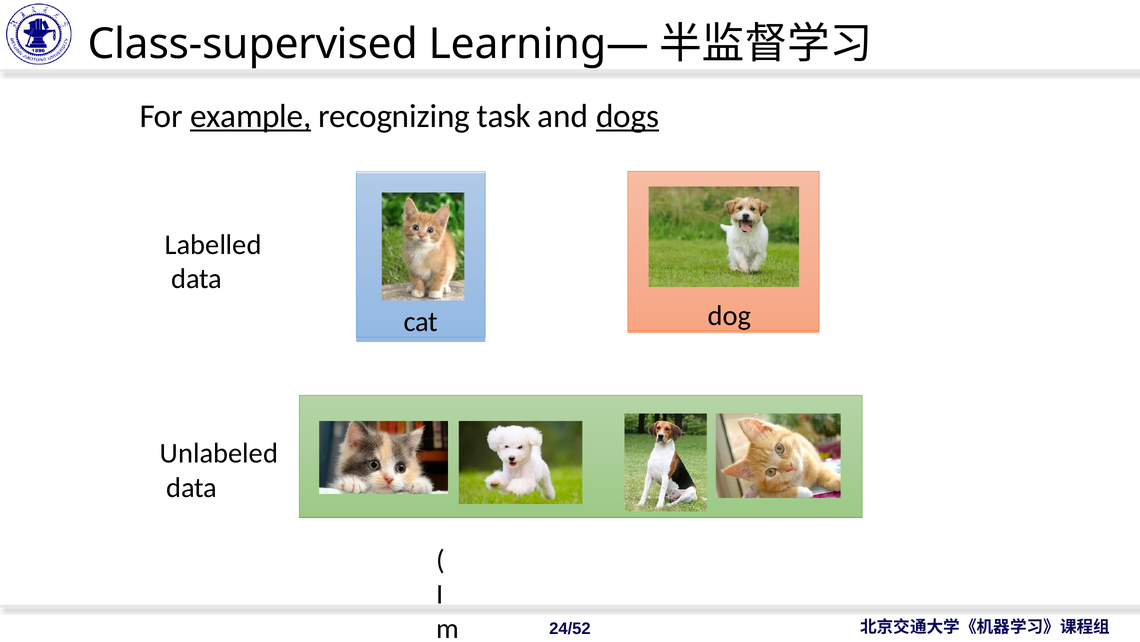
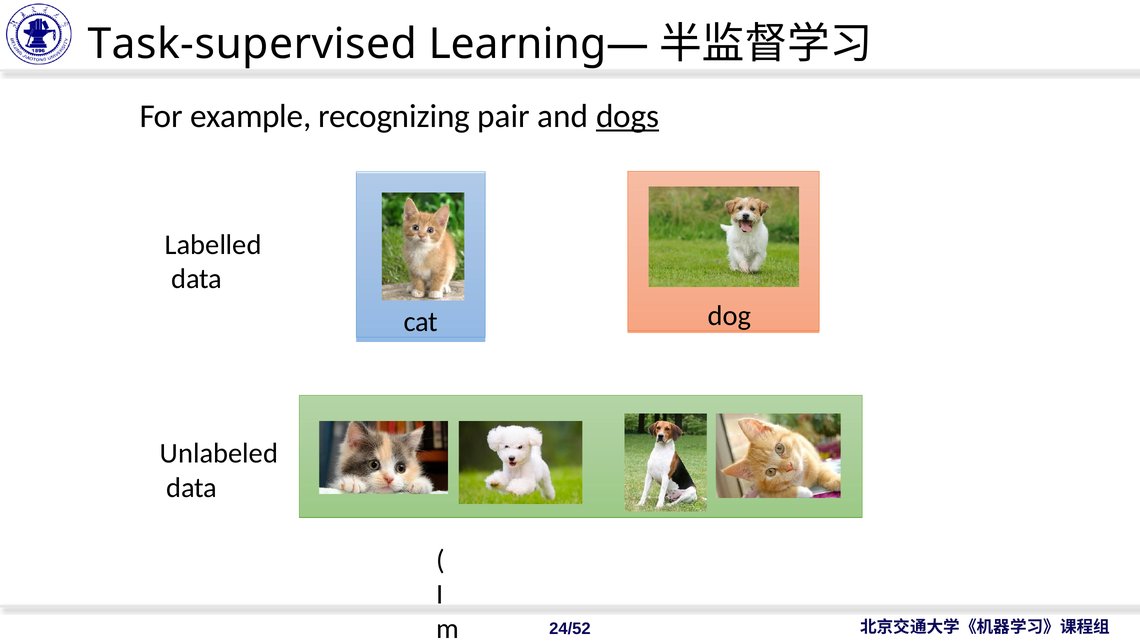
Class-supervised: Class-supervised -> Task-supervised
example underline: present -> none
task: task -> pair
